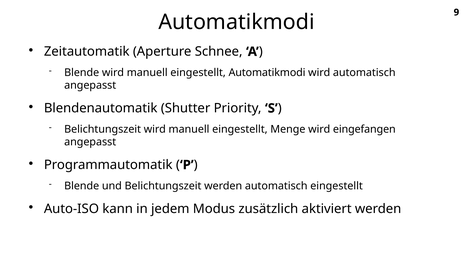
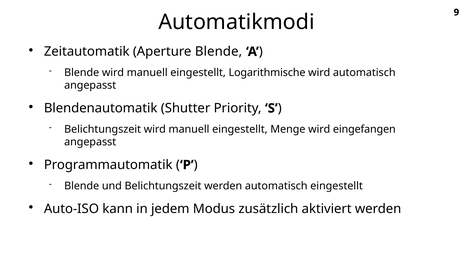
Aperture Schnee: Schnee -> Blende
eingestellt Automatikmodi: Automatikmodi -> Logarithmische
